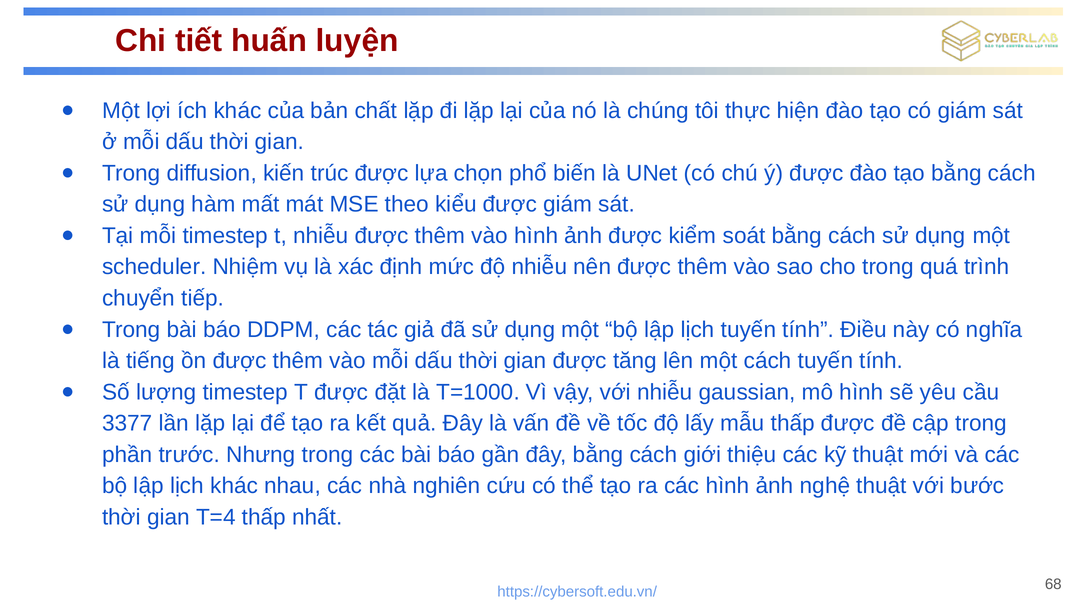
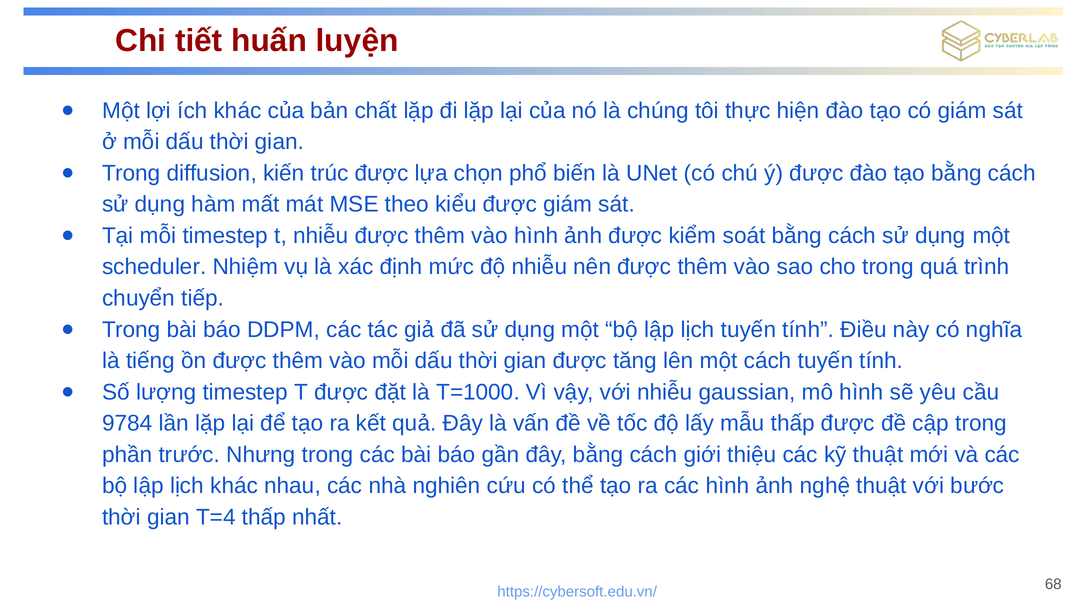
3377: 3377 -> 9784
